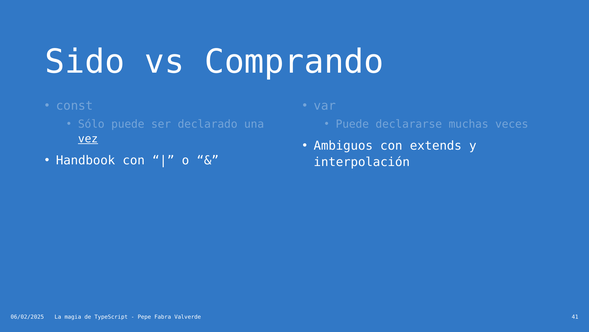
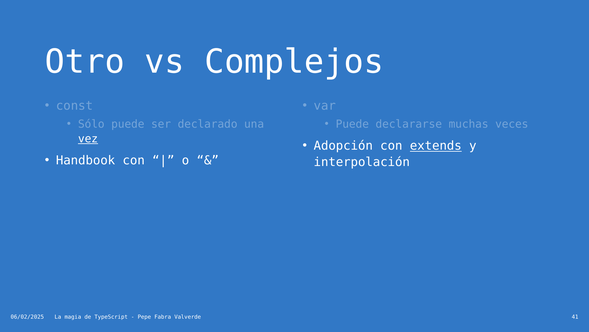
Sido: Sido -> Otro
Comprando: Comprando -> Complejos
Ambiguos: Ambiguos -> Adopción
extends underline: none -> present
